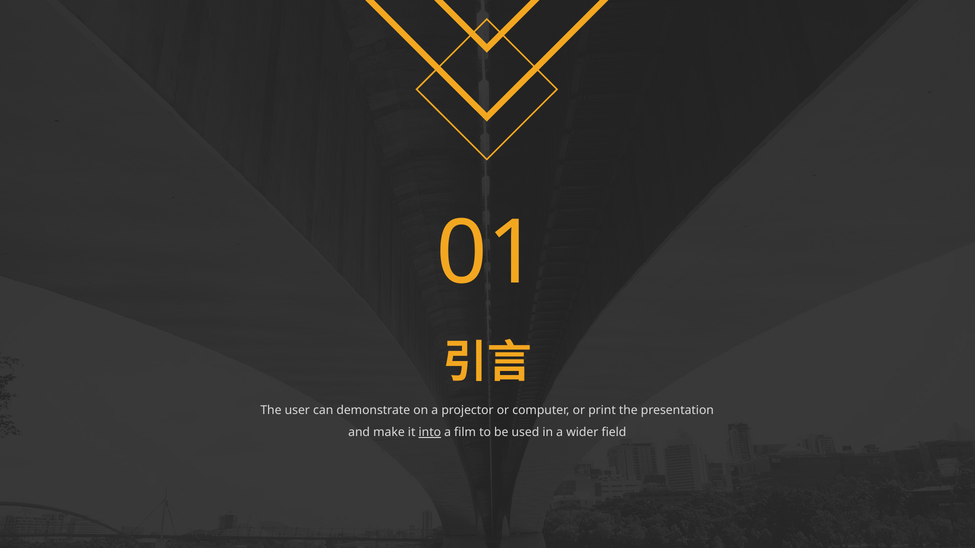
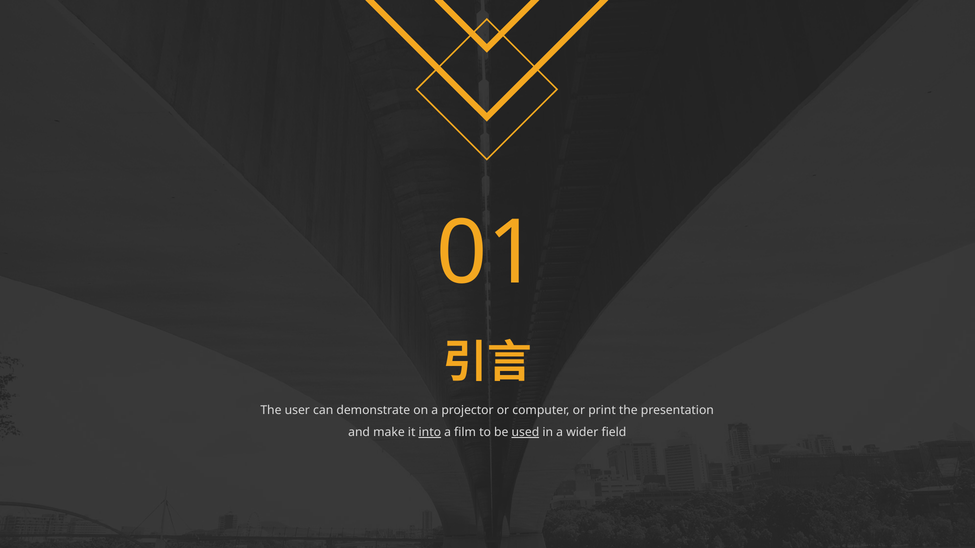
used underline: none -> present
